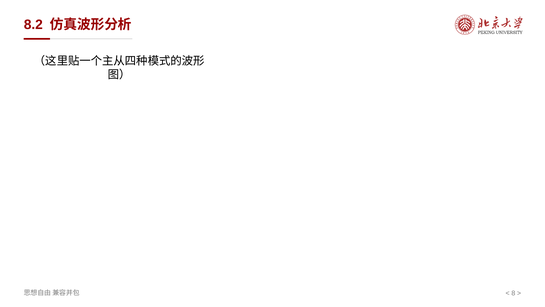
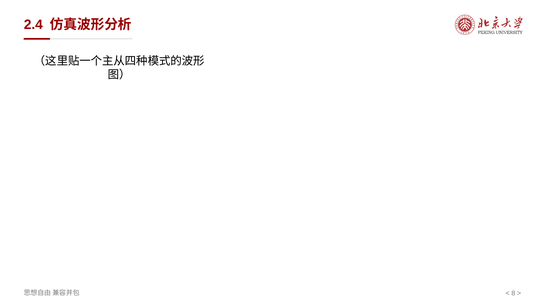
8.2: 8.2 -> 2.4
